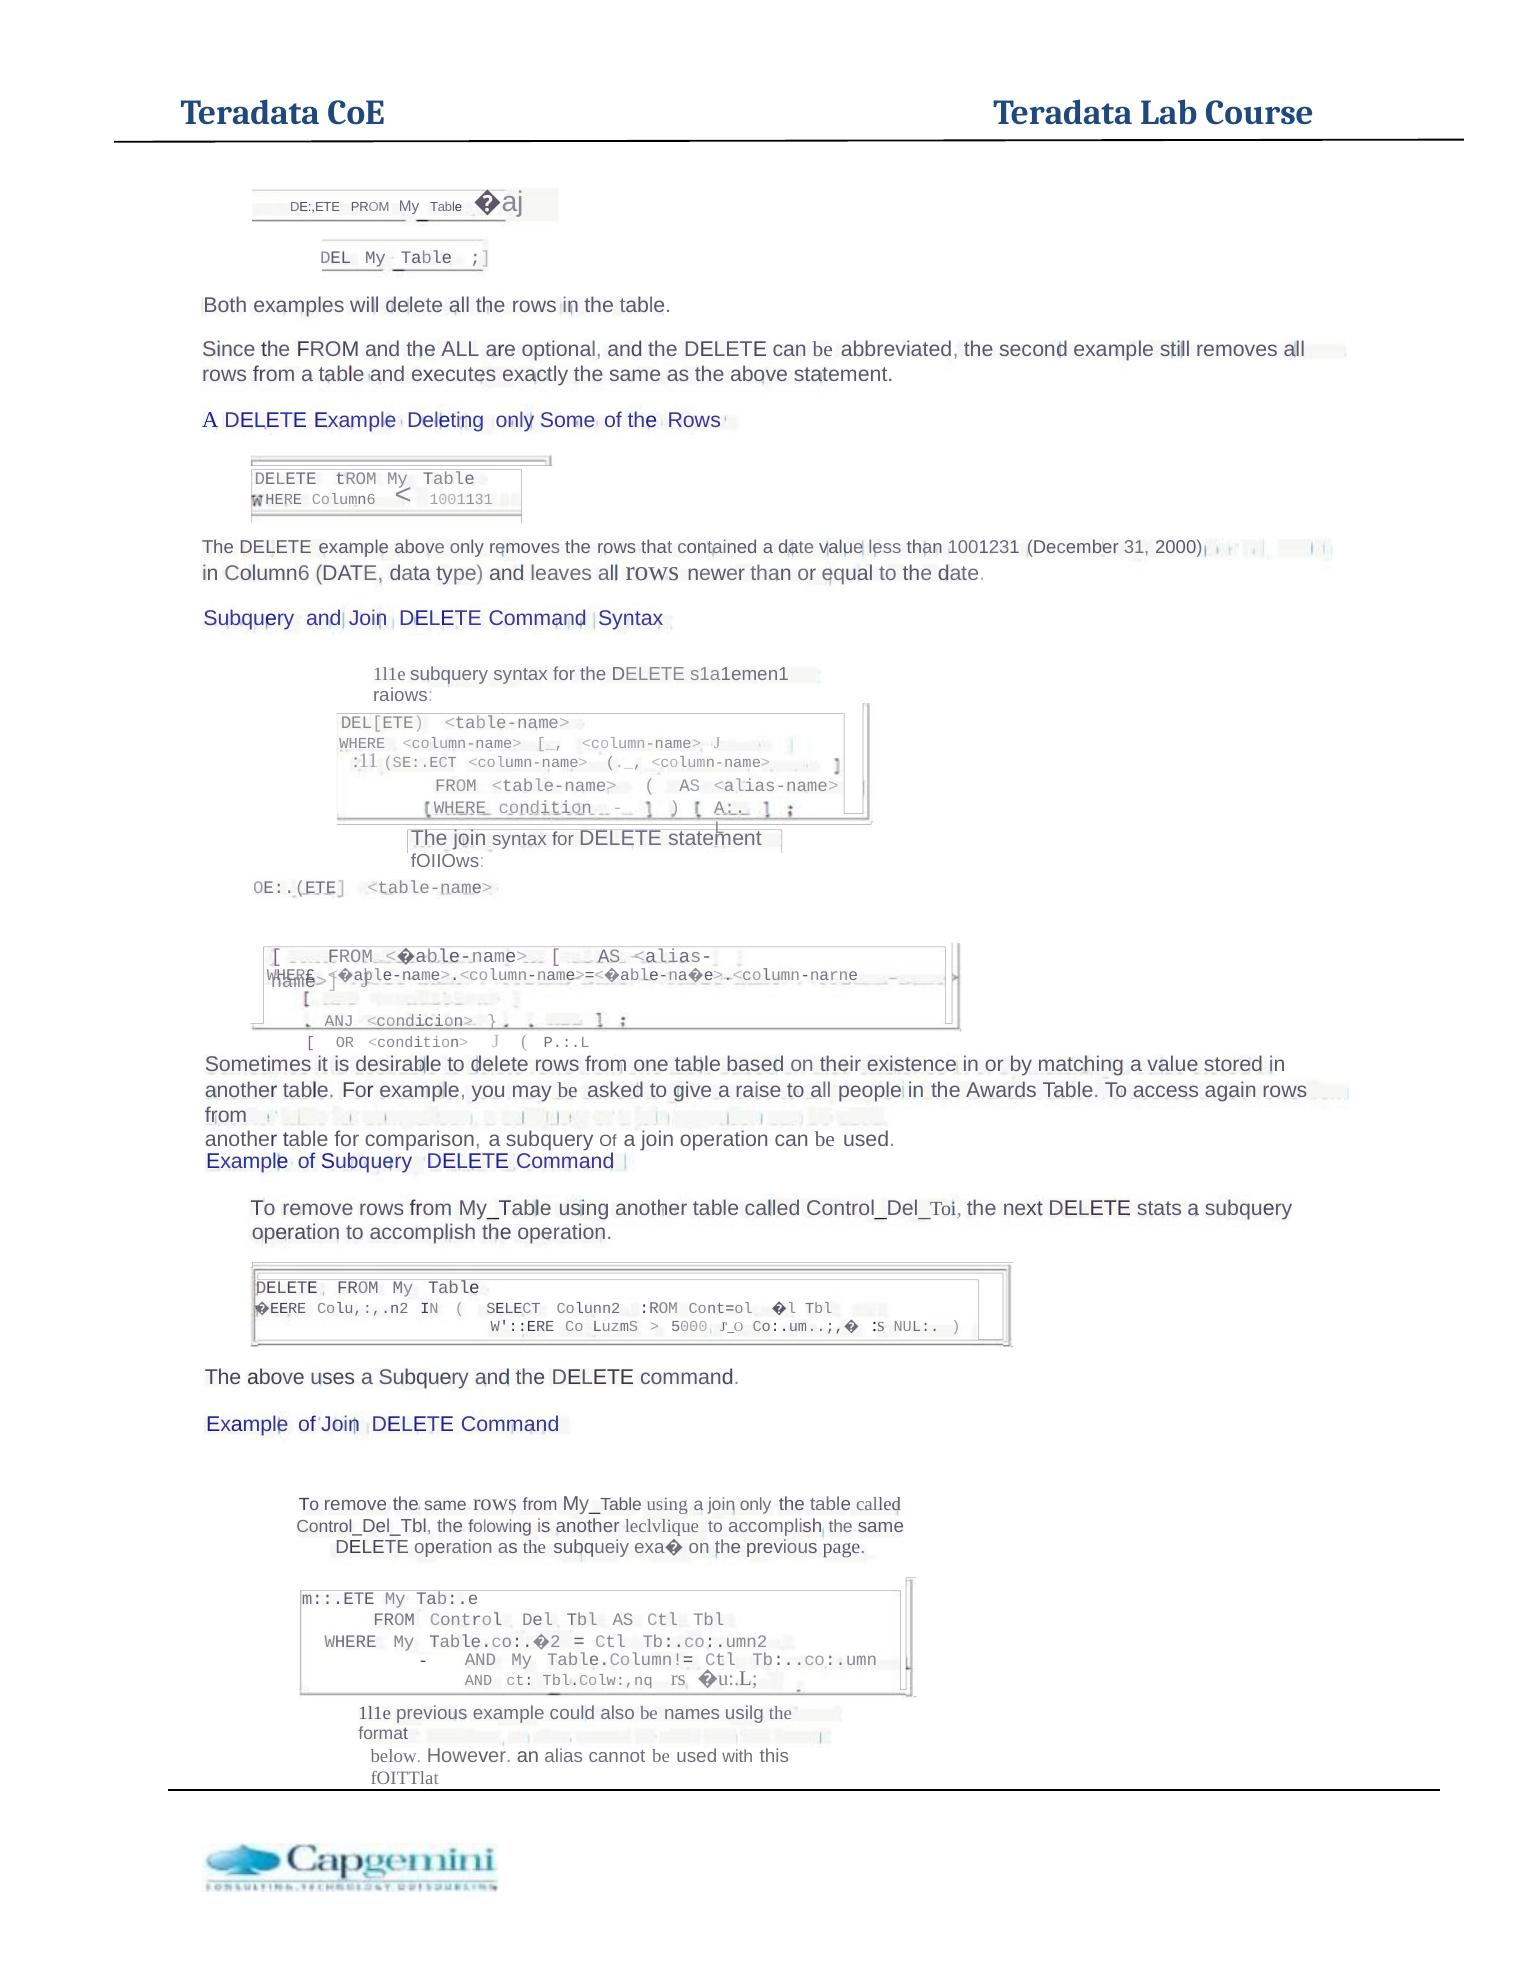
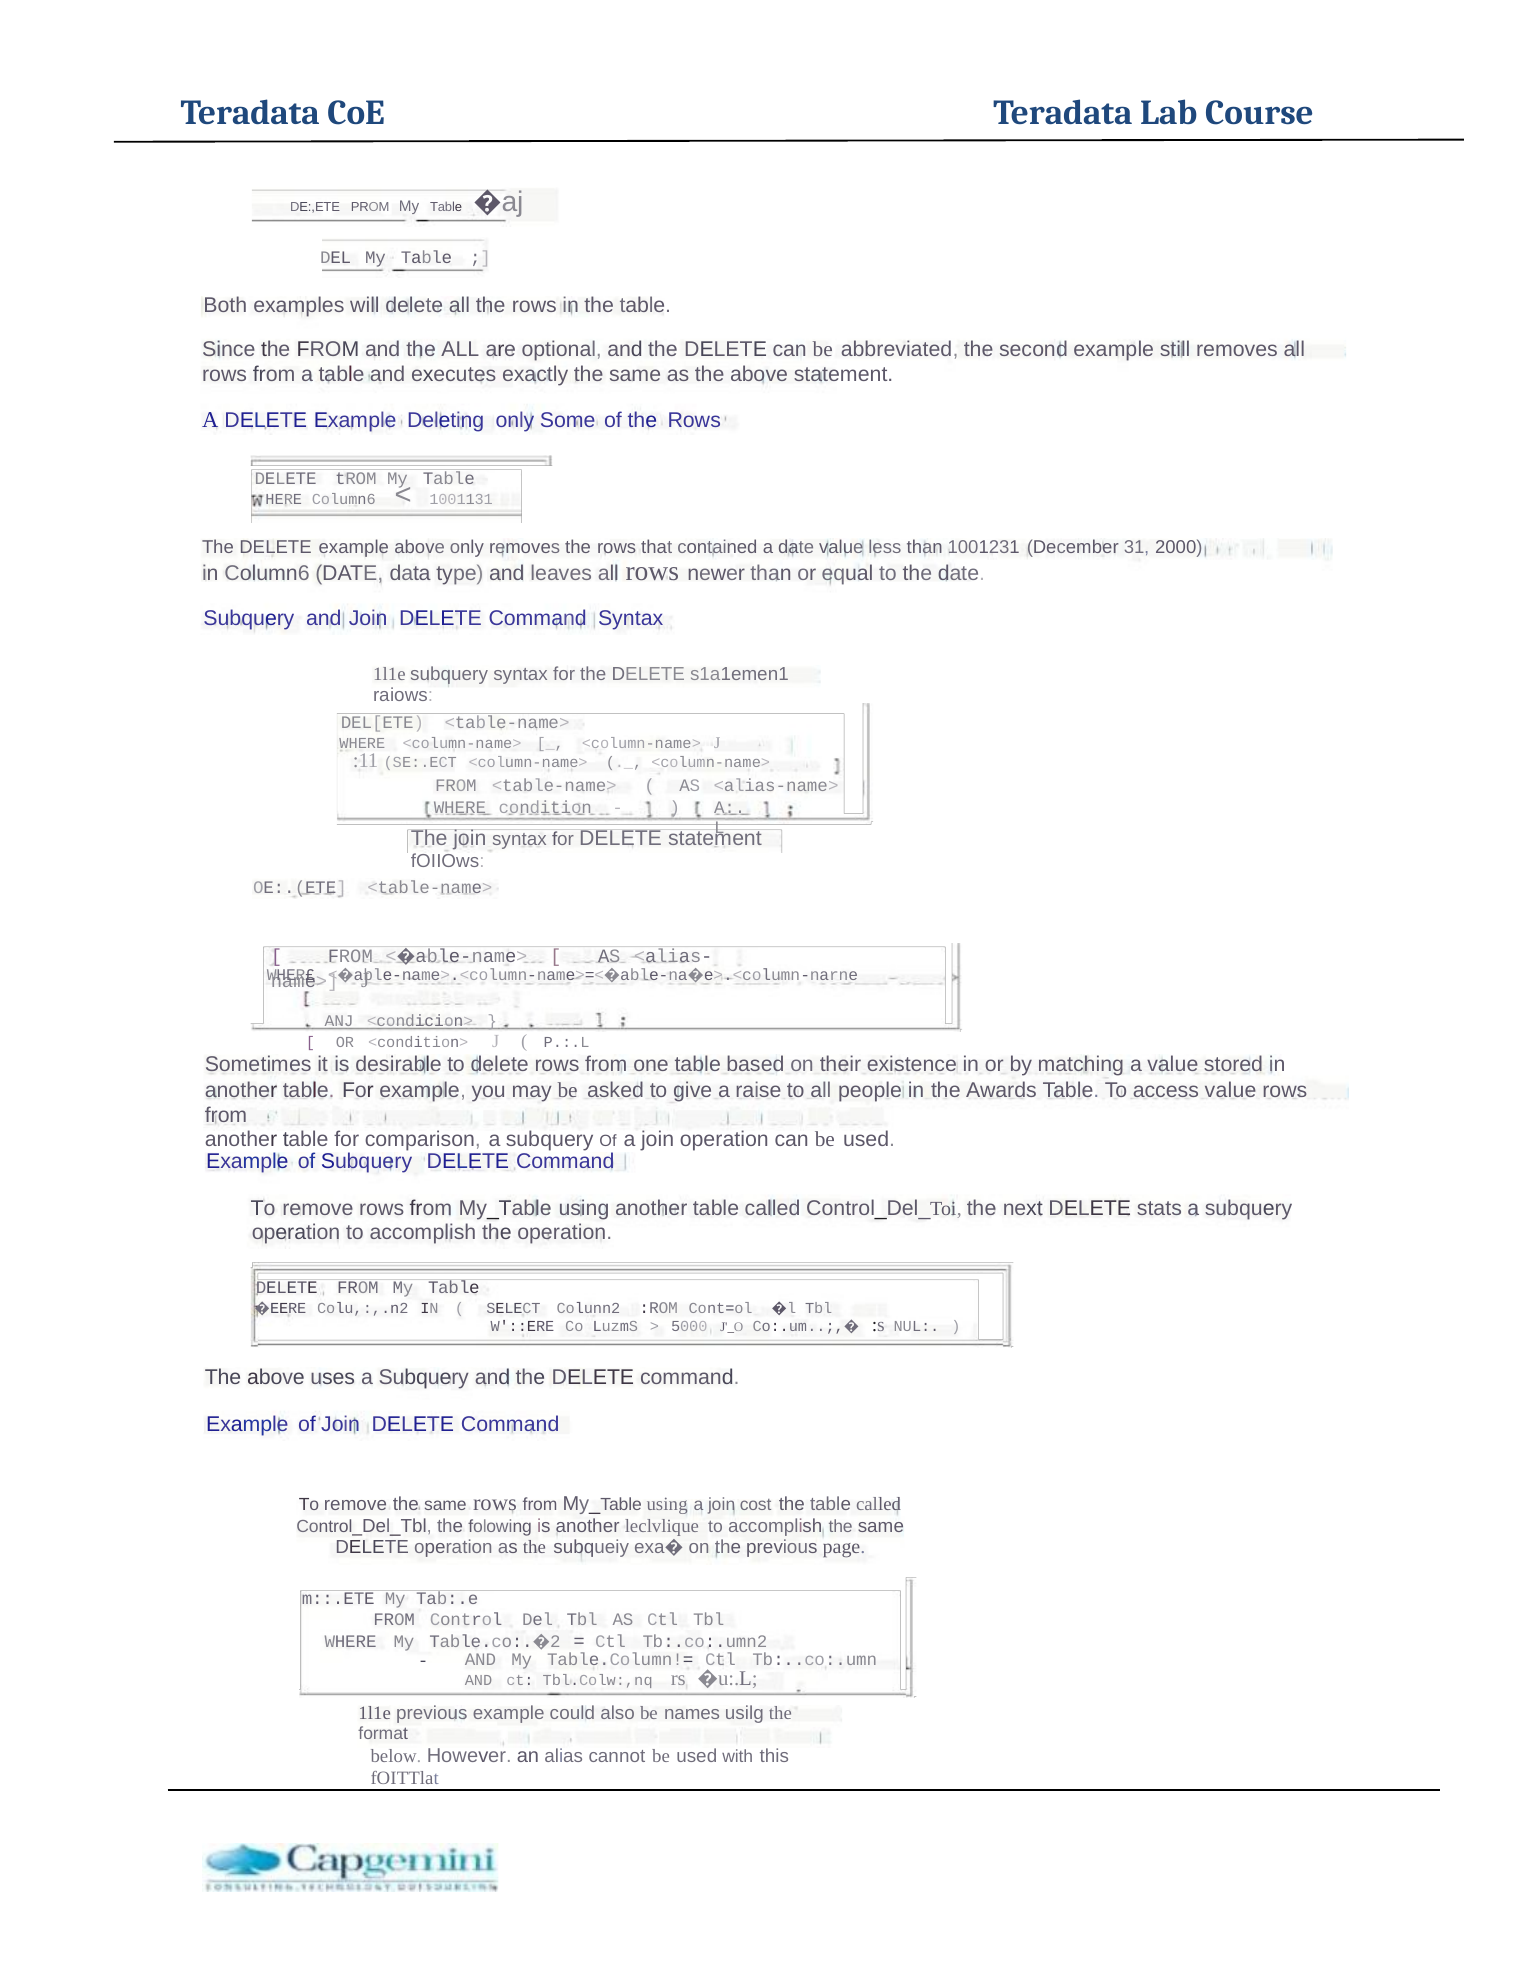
access again: again -> value
join only: only -> cost
